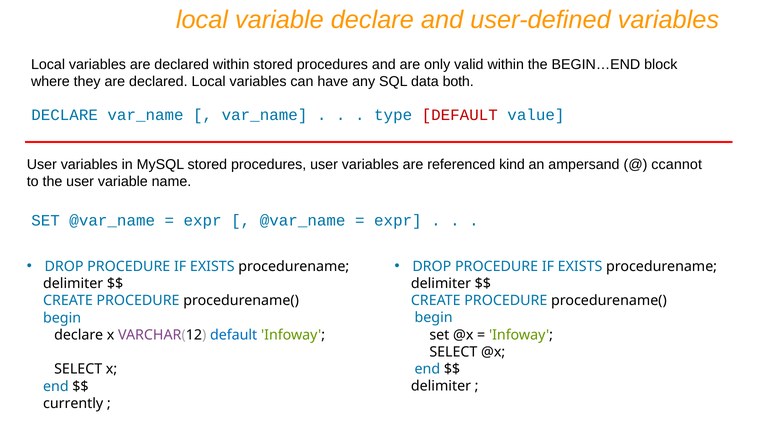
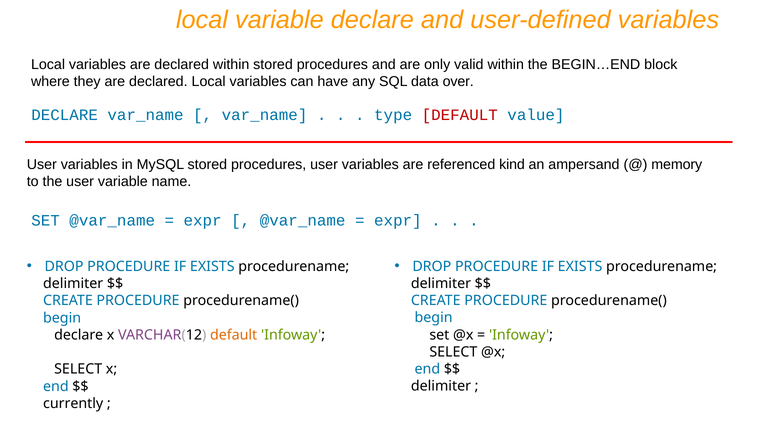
both: both -> over
ccannot: ccannot -> memory
default at (234, 335) colour: blue -> orange
